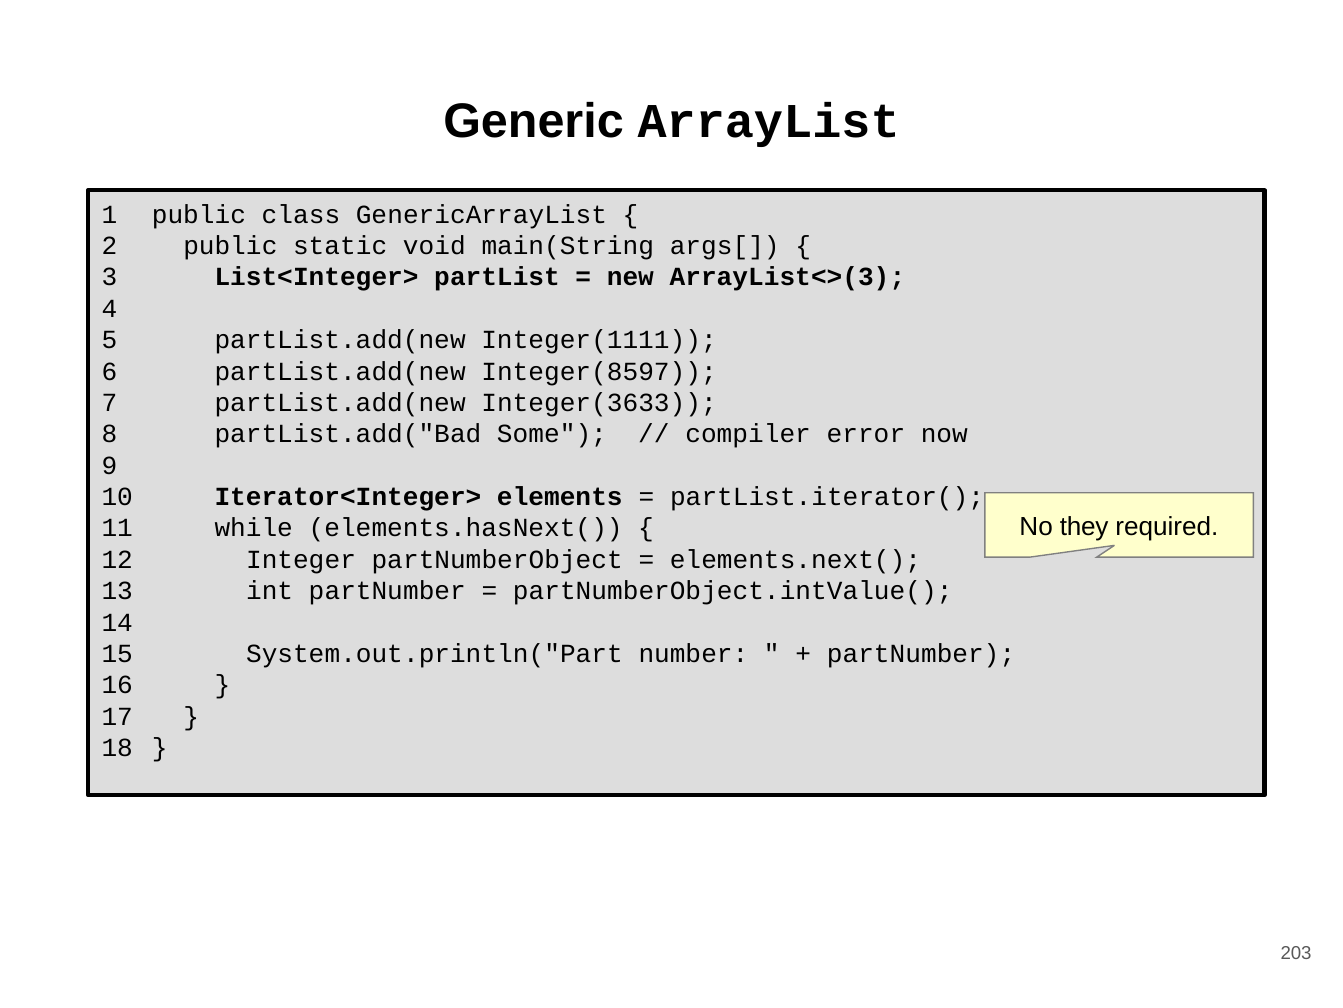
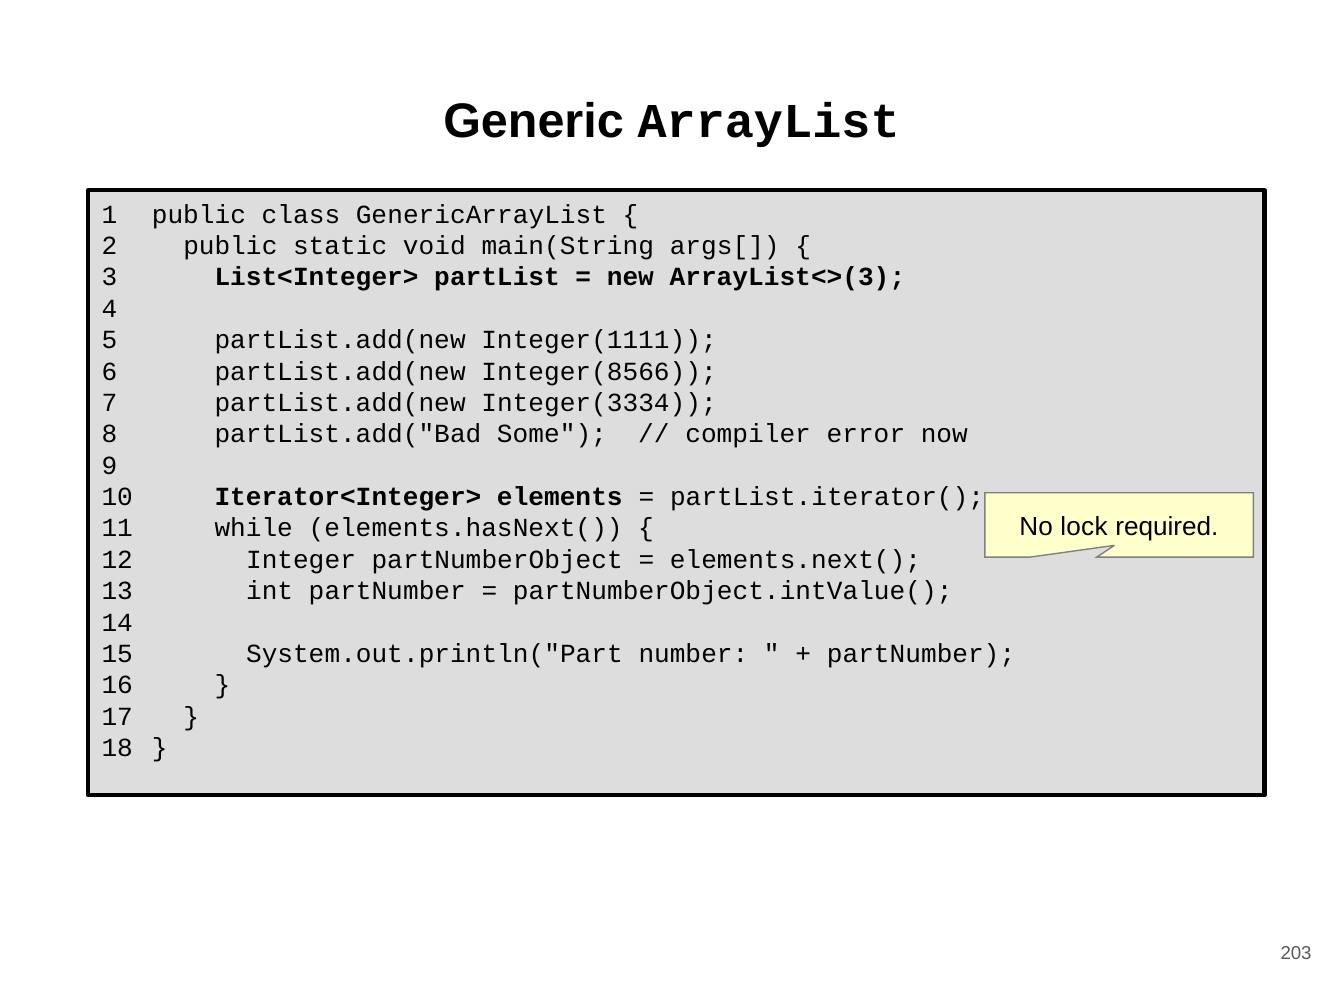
Integer(8597: Integer(8597 -> Integer(8566
Integer(3633: Integer(3633 -> Integer(3334
they: they -> lock
